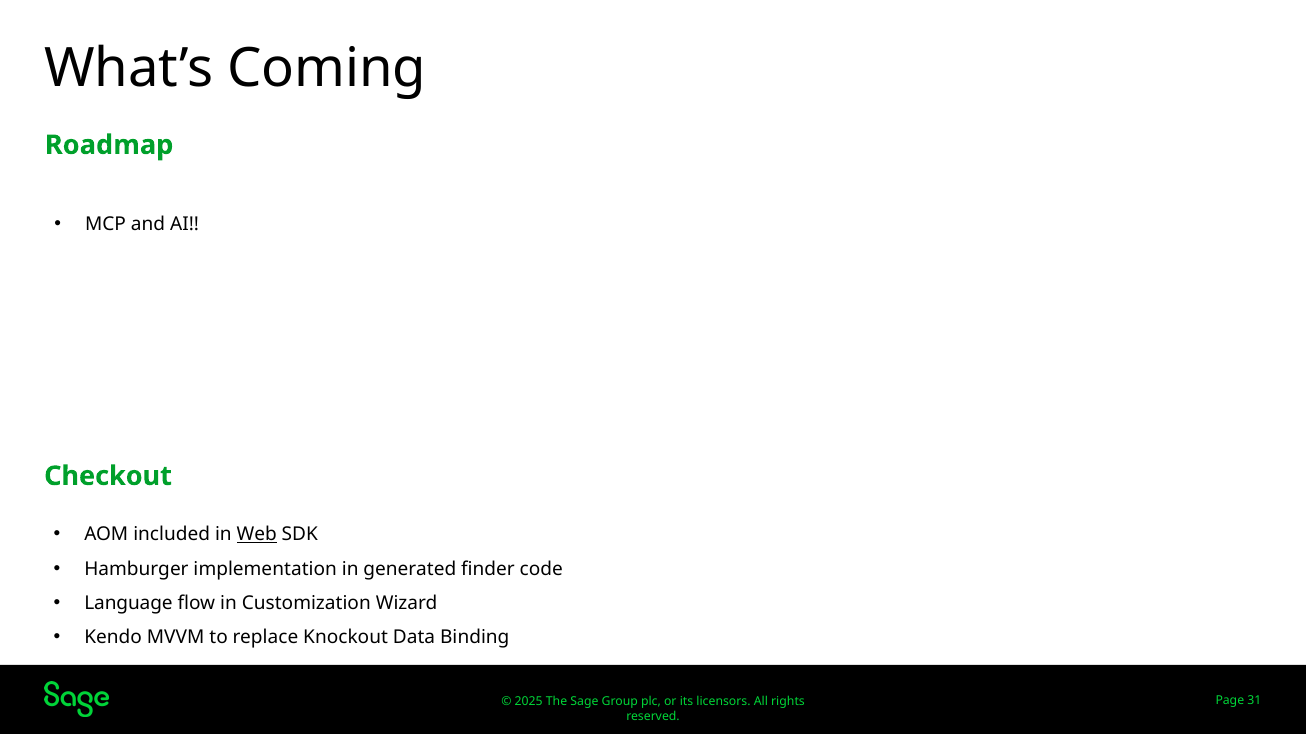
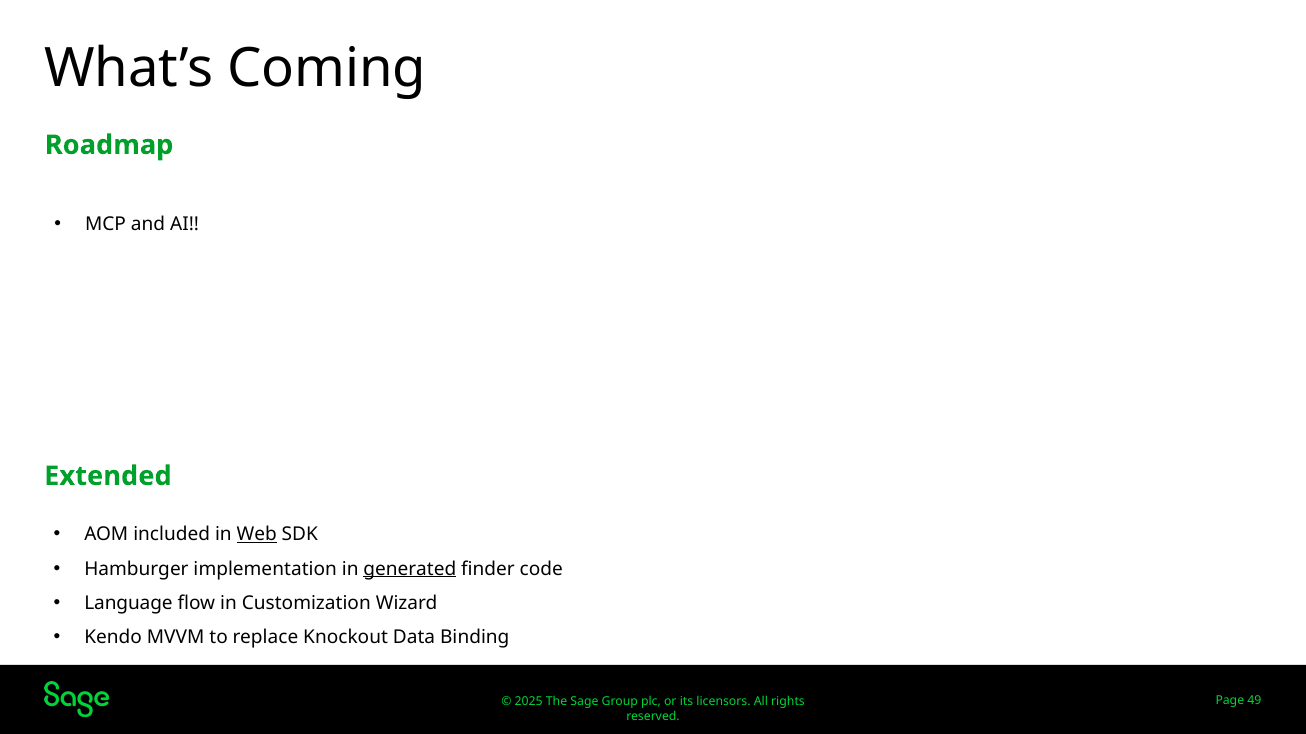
Checkout: Checkout -> Extended
generated underline: none -> present
31: 31 -> 49
